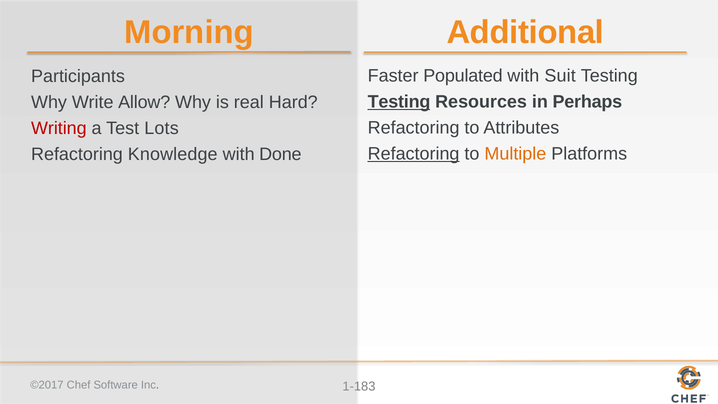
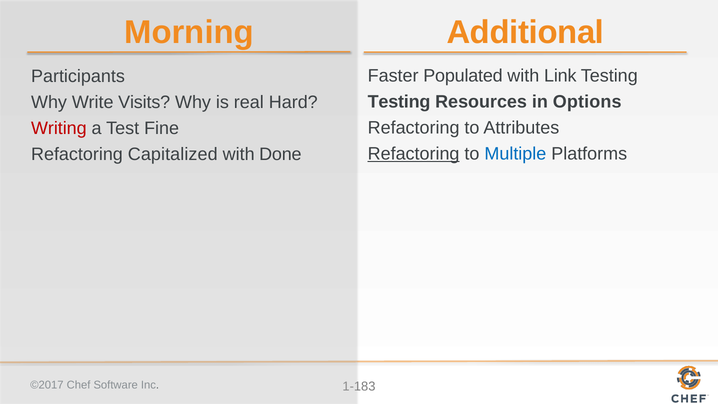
Suit: Suit -> Link
Testing at (399, 102) underline: present -> none
Perhaps: Perhaps -> Options
Allow: Allow -> Visits
Lots: Lots -> Fine
Multiple colour: orange -> blue
Knowledge: Knowledge -> Capitalized
